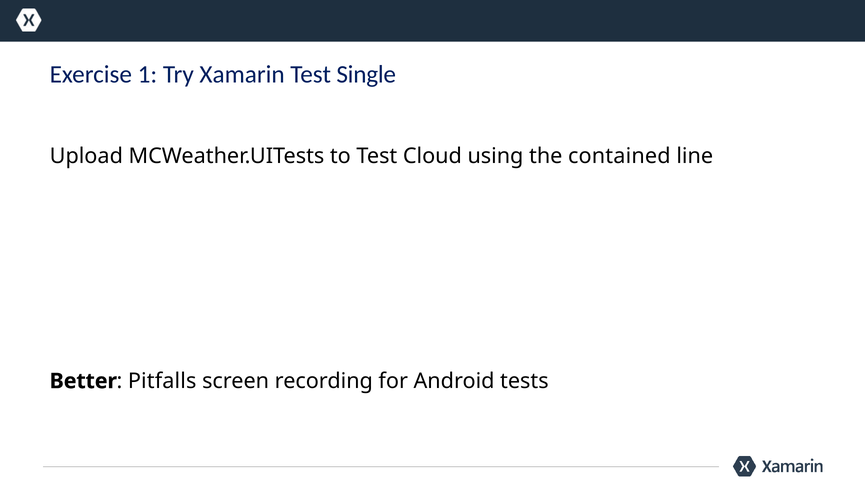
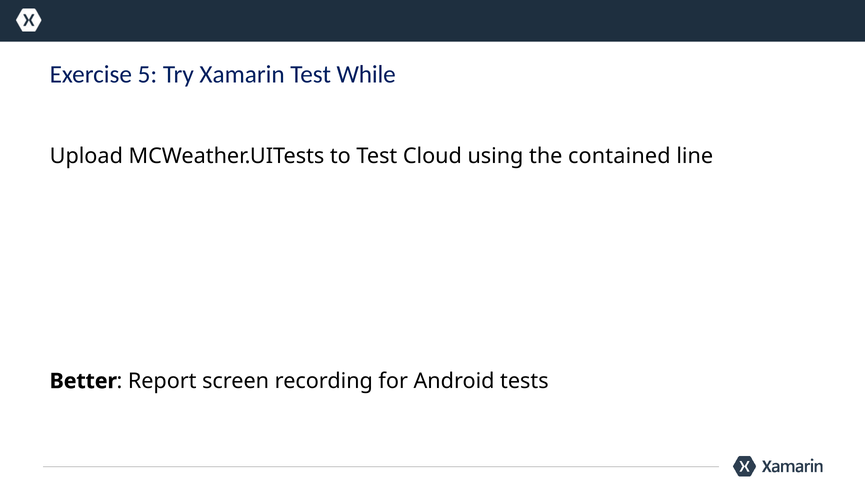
1: 1 -> 5
Single: Single -> While
Pitfalls: Pitfalls -> Report
